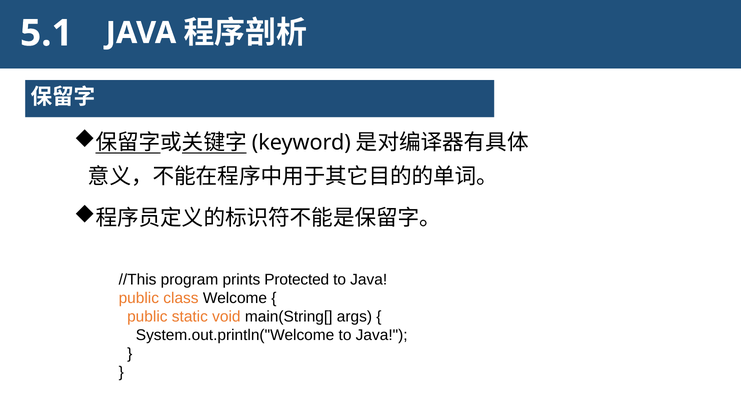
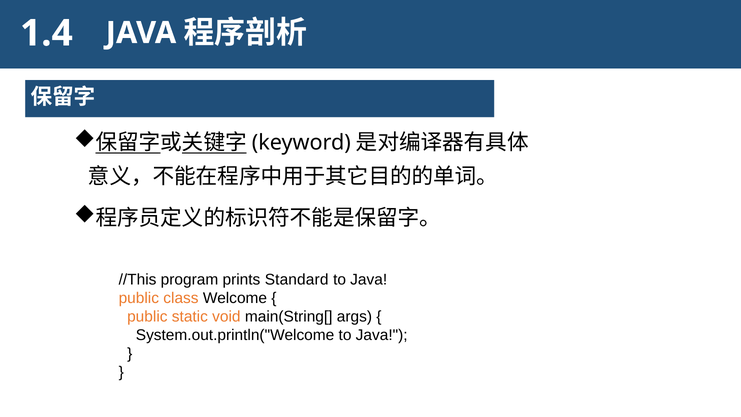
5.1: 5.1 -> 1.4
Protected: Protected -> Standard
